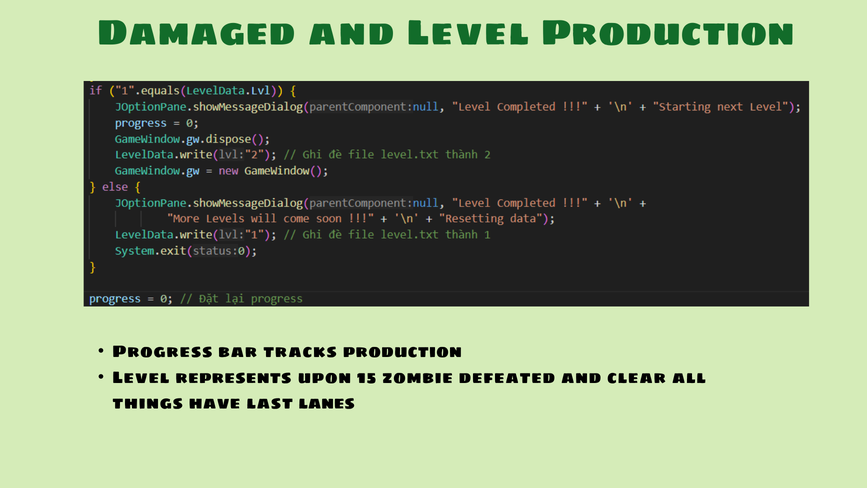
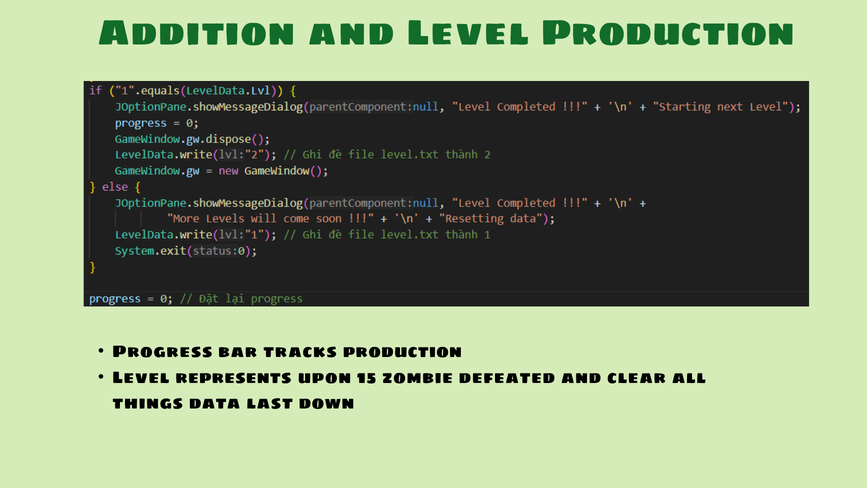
Damaged: Damaged -> Addition
have: have -> data
lanes: lanes -> down
